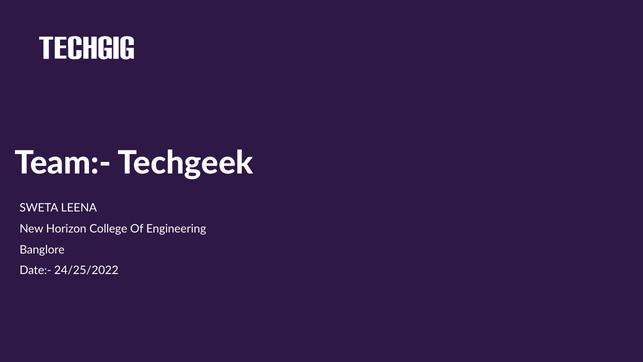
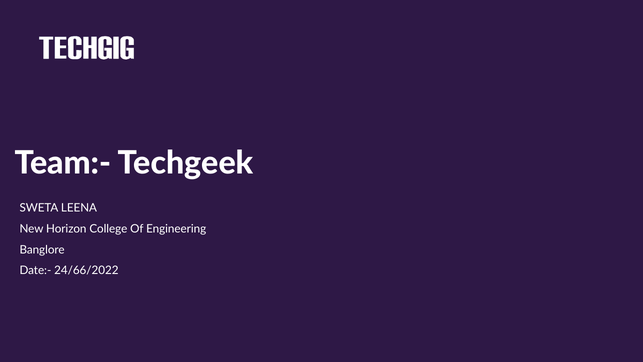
24/25/2022: 24/25/2022 -> 24/66/2022
